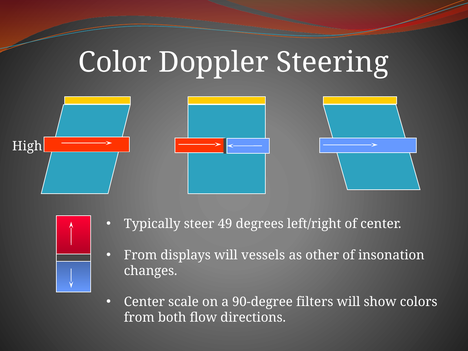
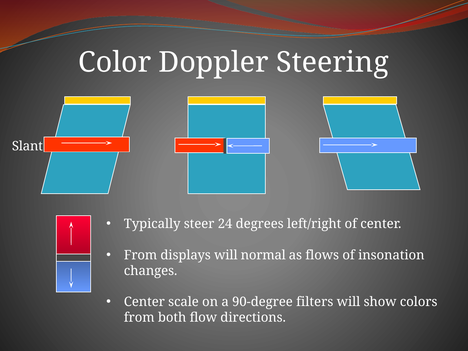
High: High -> Slant
49: 49 -> 24
vessels: vessels -> normal
other: other -> flows
